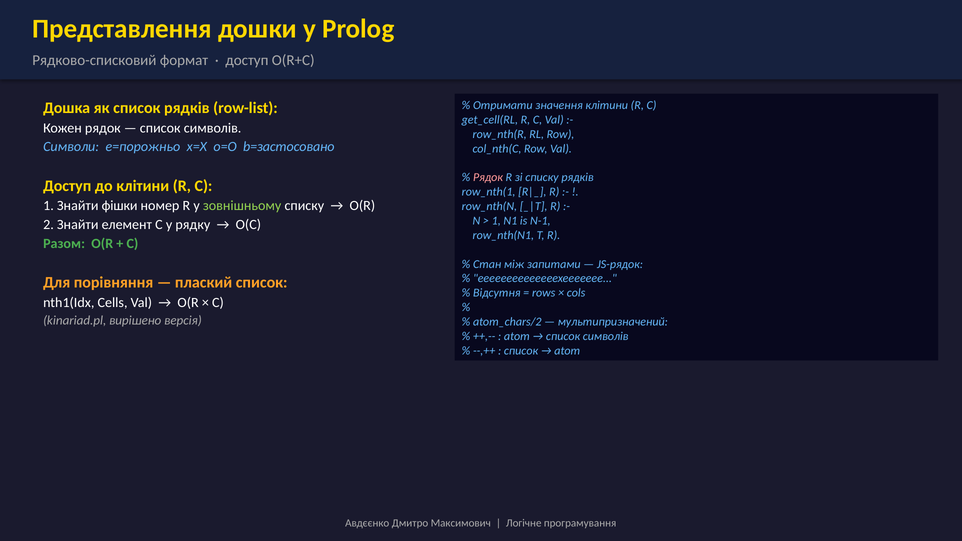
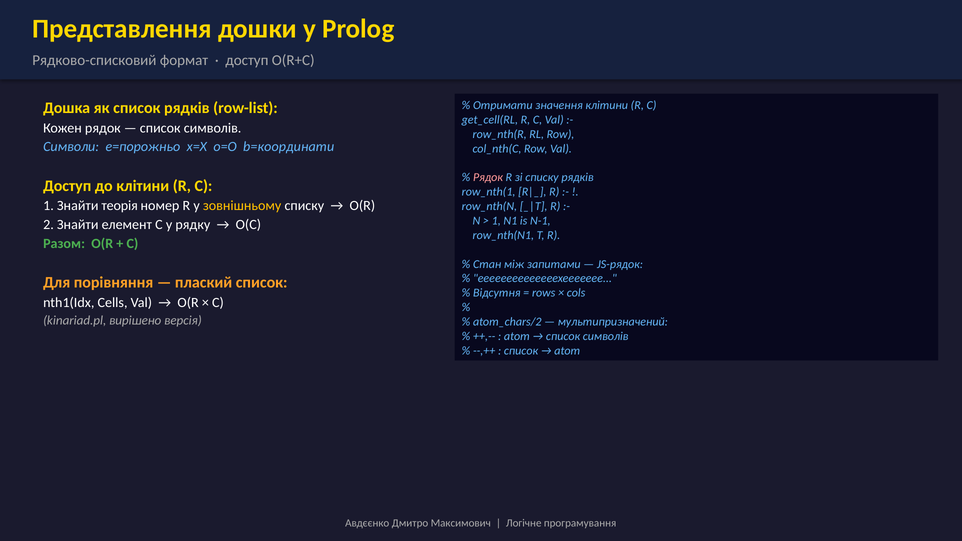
b=застосовано: b=застосовано -> b=координати
фішки: фішки -> теорія
зовнішньому colour: light green -> yellow
